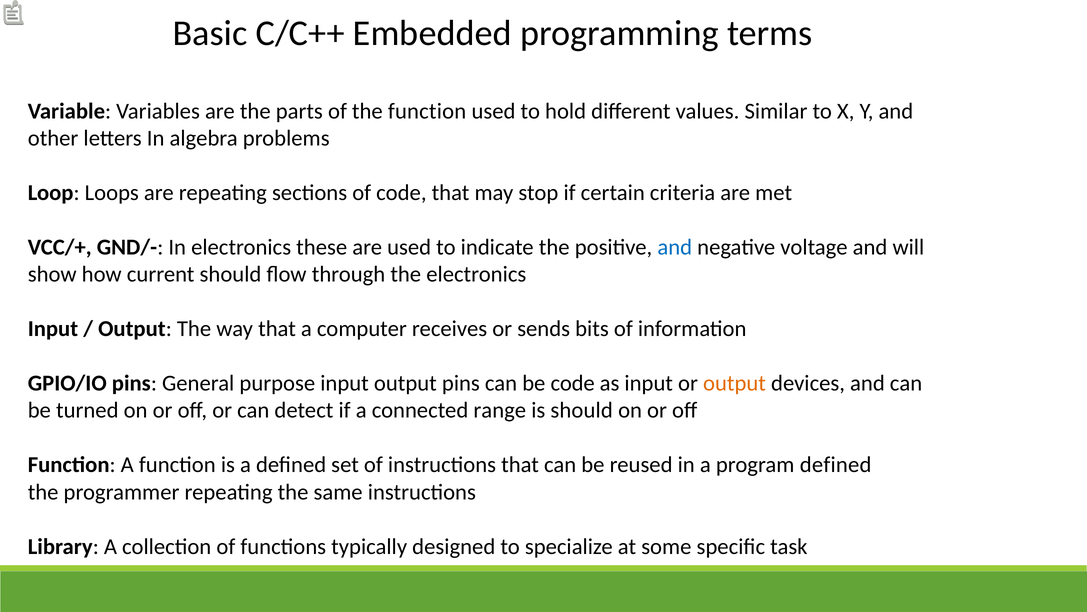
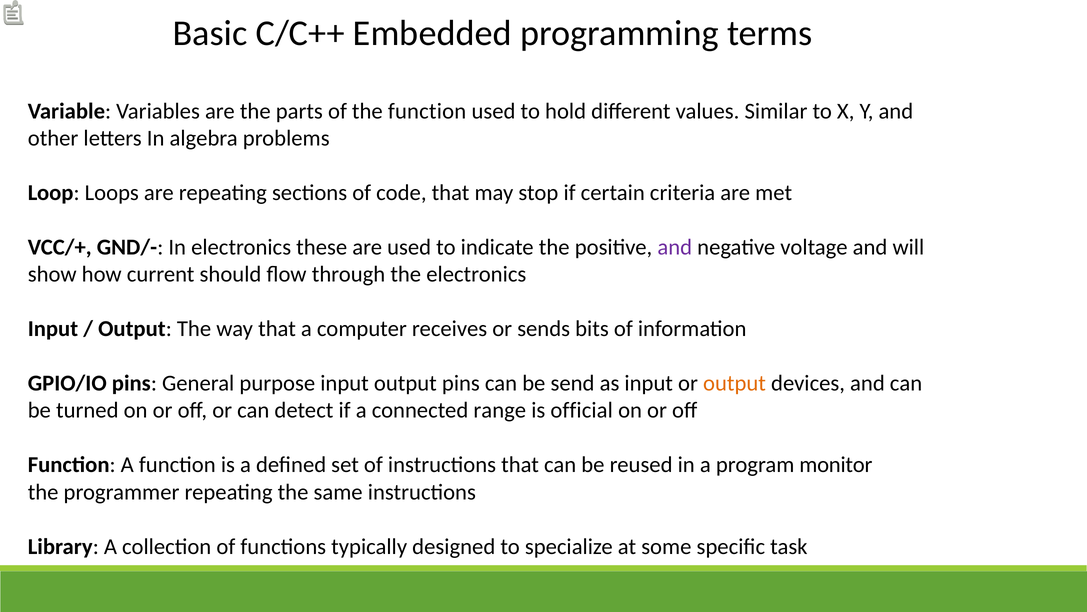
and at (675, 247) colour: blue -> purple
be code: code -> send
is should: should -> official
program defined: defined -> monitor
